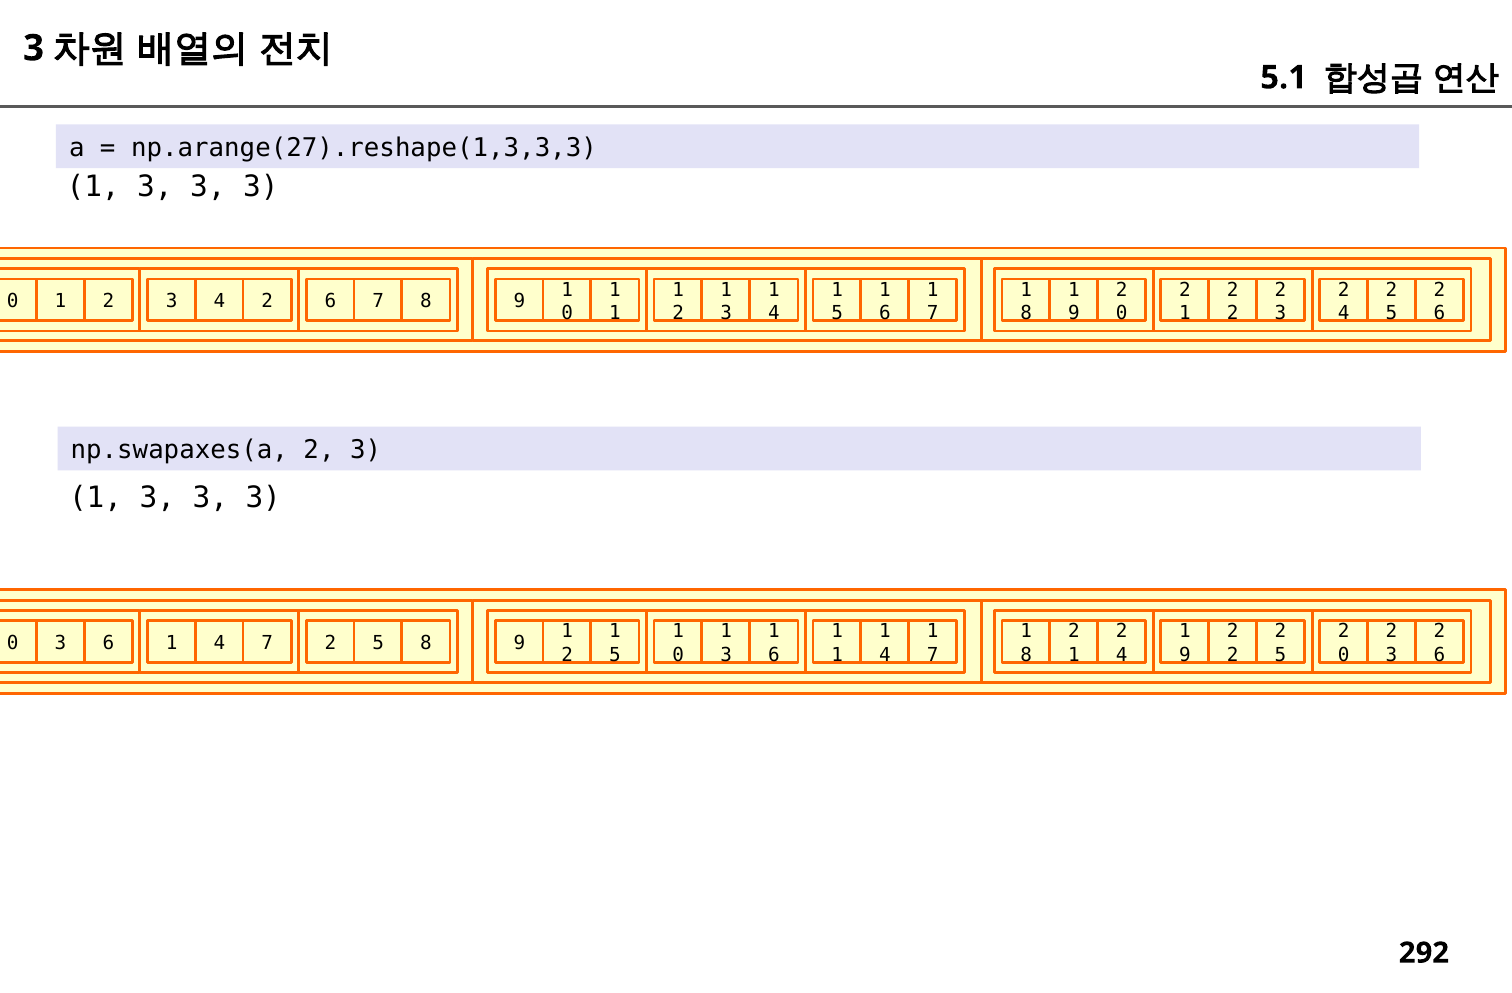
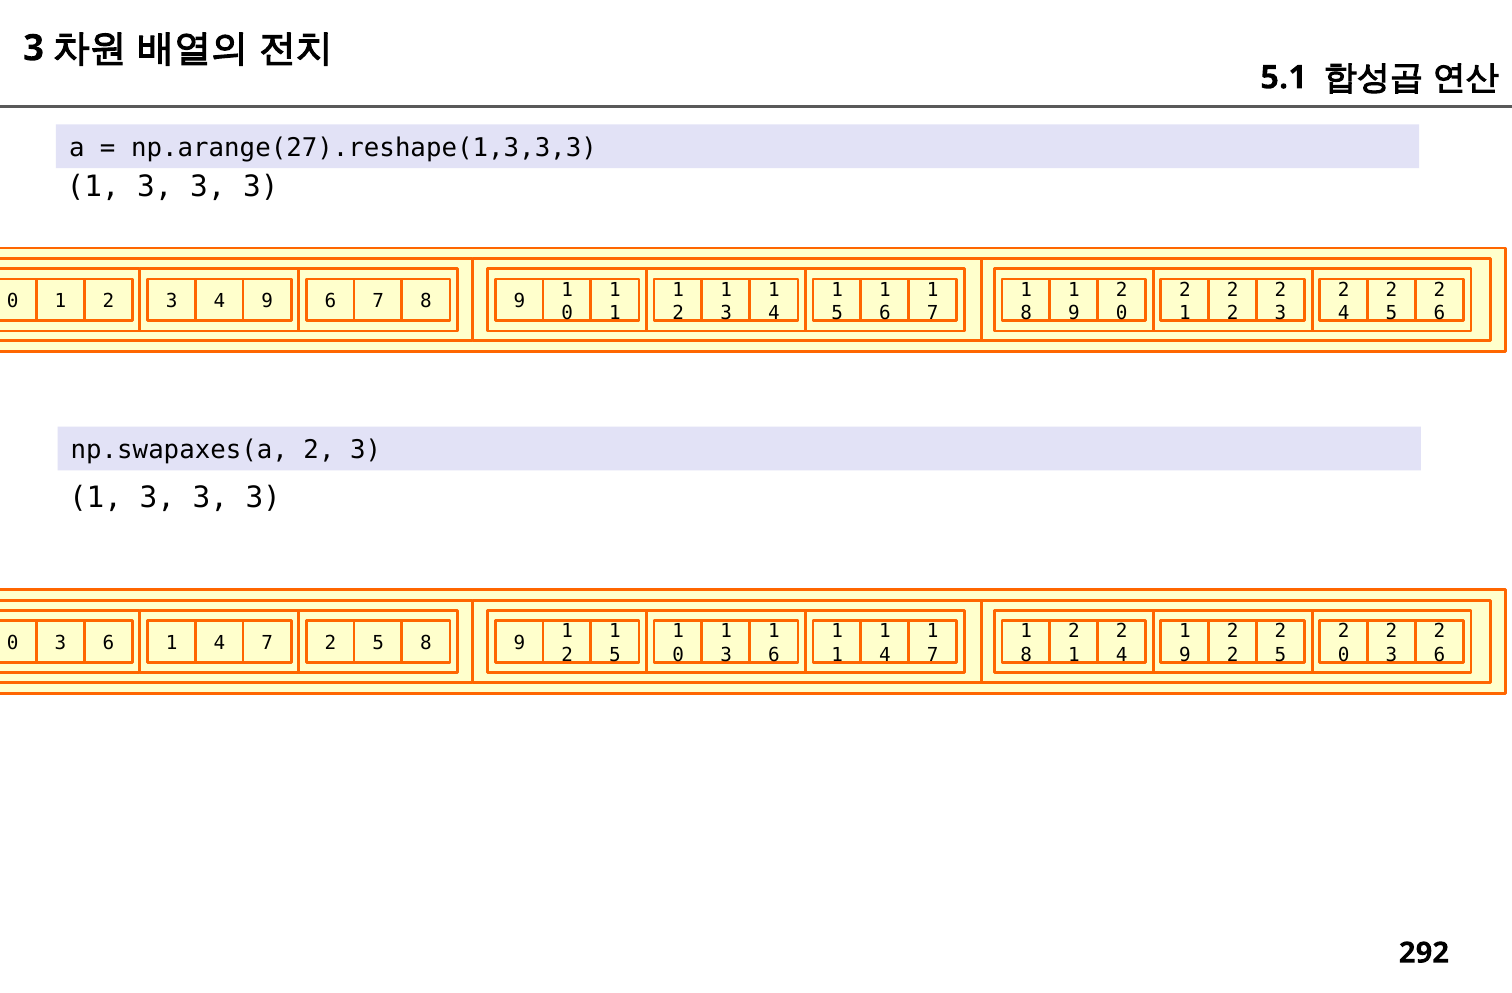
3 4 2: 2 -> 9
